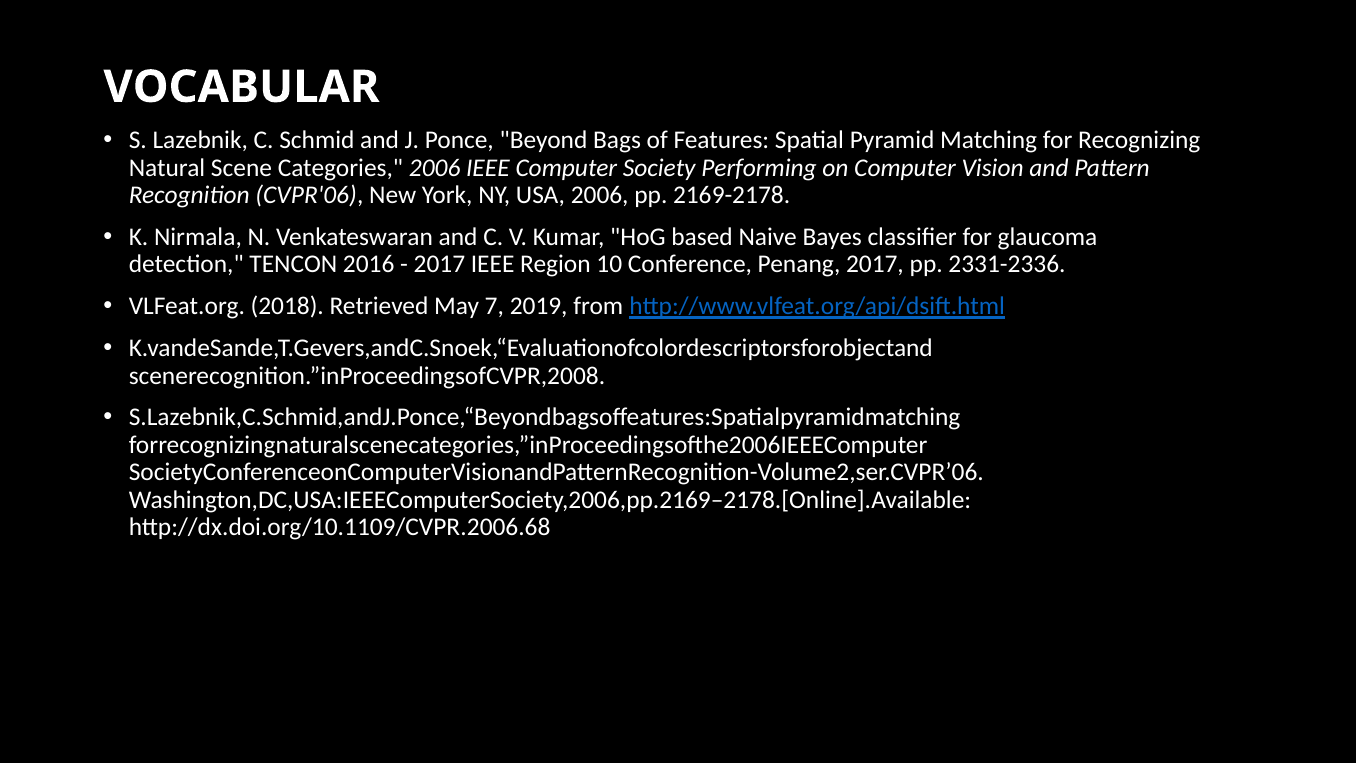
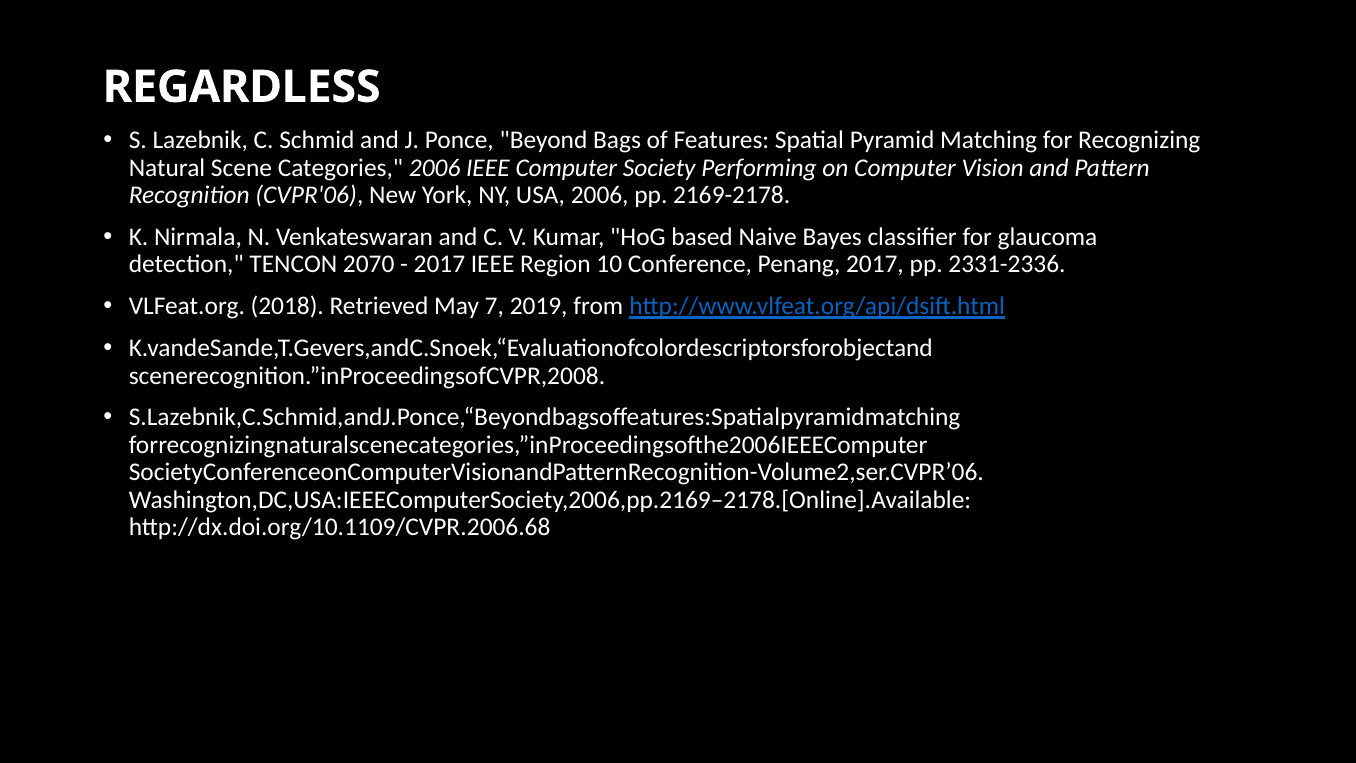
VOCABULAR: VOCABULAR -> REGARDLESS
2016: 2016 -> 2070
